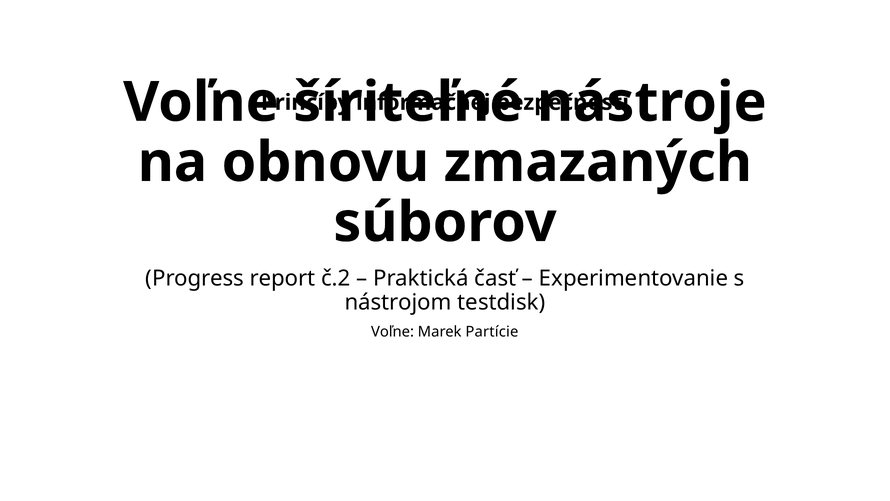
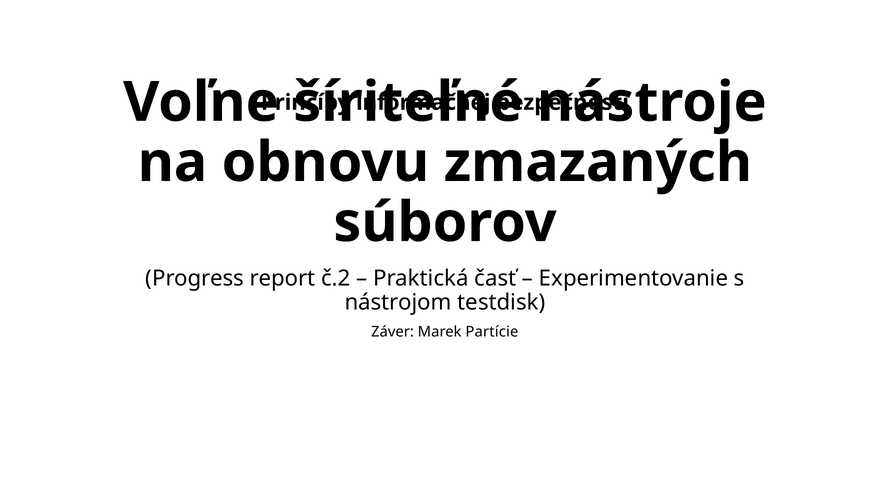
Voľne at (393, 332): Voľne -> Záver
